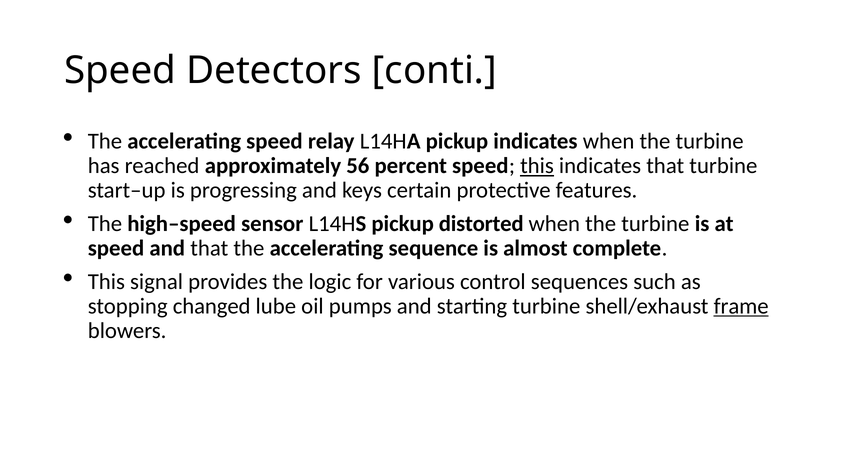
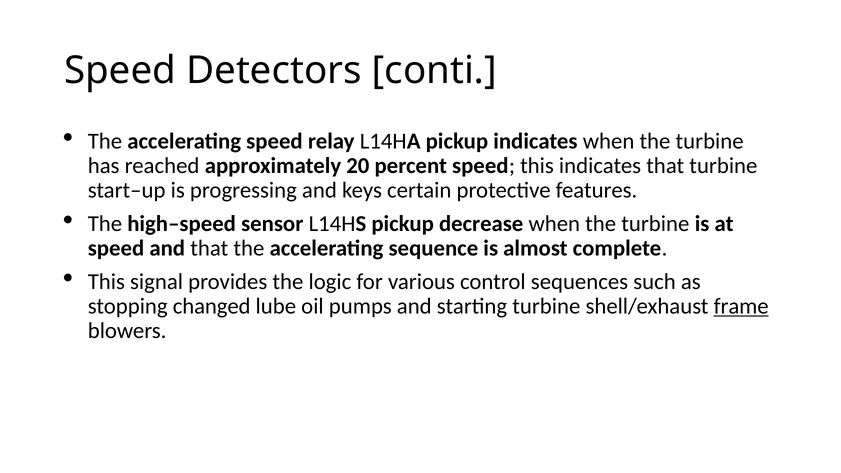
56: 56 -> 20
this at (537, 166) underline: present -> none
distorted: distorted -> decrease
